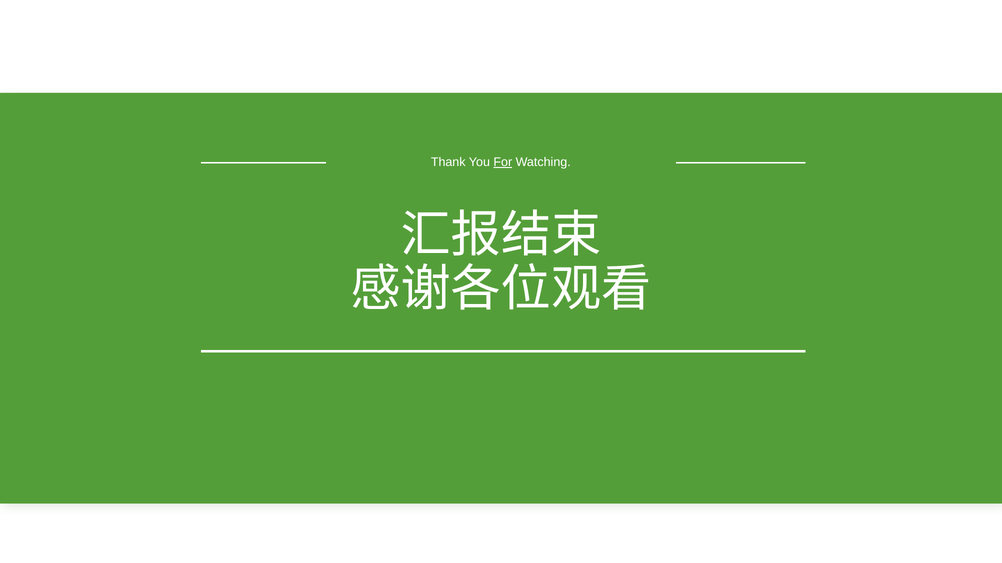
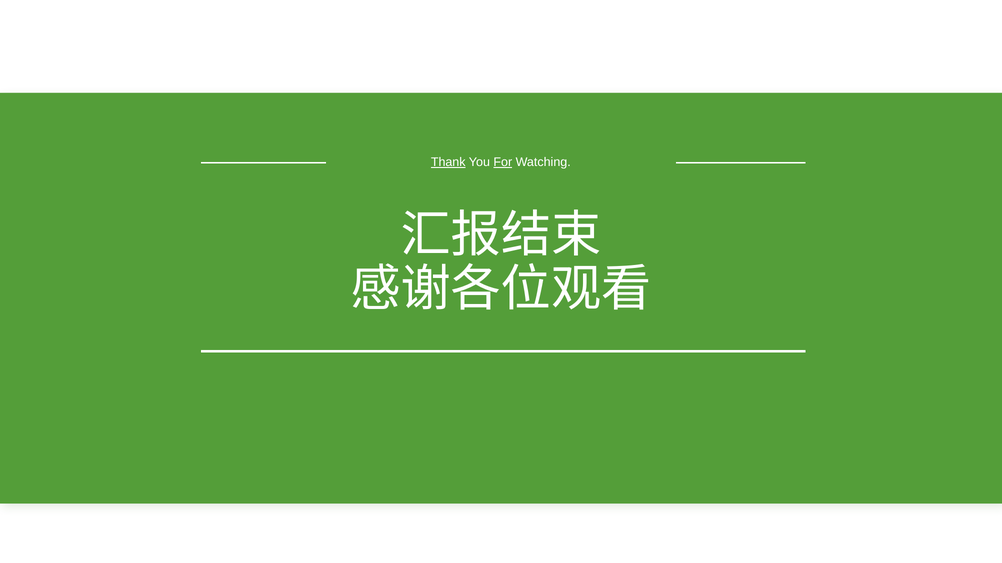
Thank underline: none -> present
